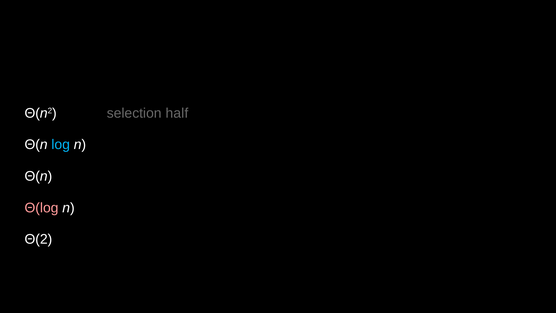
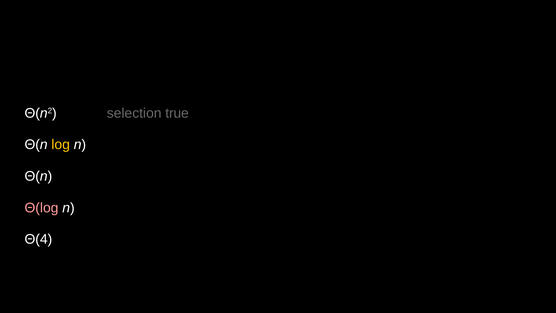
half: half -> true
log colour: light blue -> yellow
Θ(2: Θ(2 -> Θ(4
